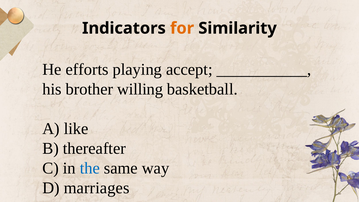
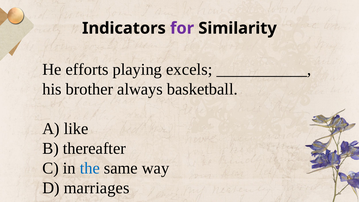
for colour: orange -> purple
accept: accept -> excels
willing: willing -> always
